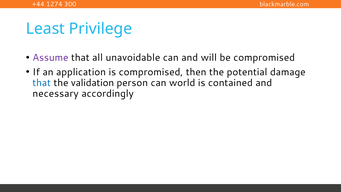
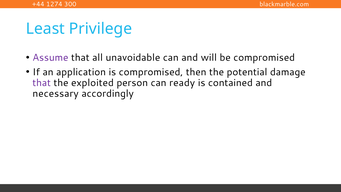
that at (42, 83) colour: blue -> purple
validation: validation -> exploited
world: world -> ready
